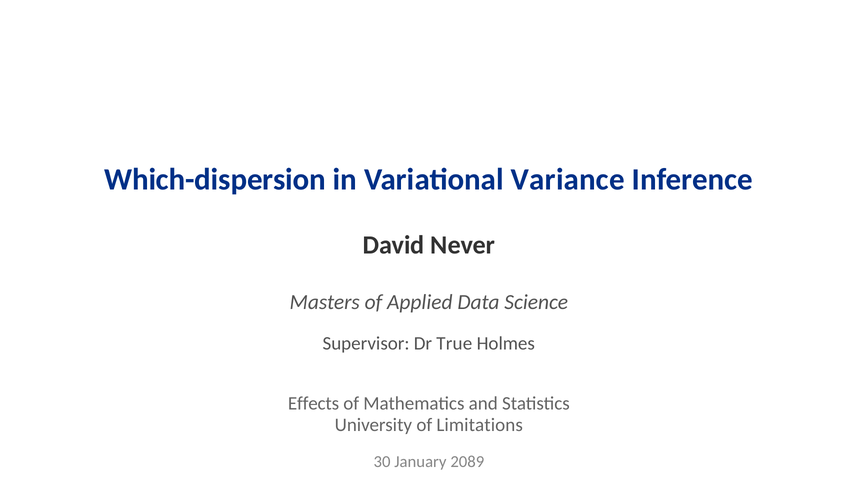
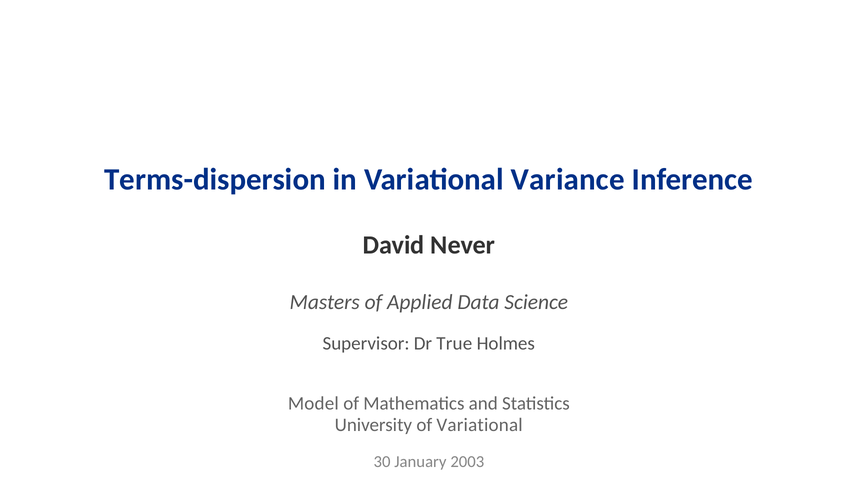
Which-dispersion: Which-dispersion -> Terms-dispersion
Effects: Effects -> Model
of Limitations: Limitations -> Variational
2089: 2089 -> 2003
